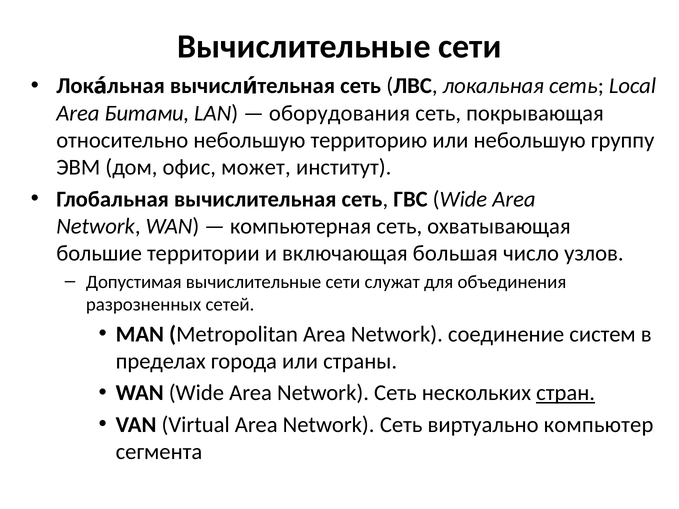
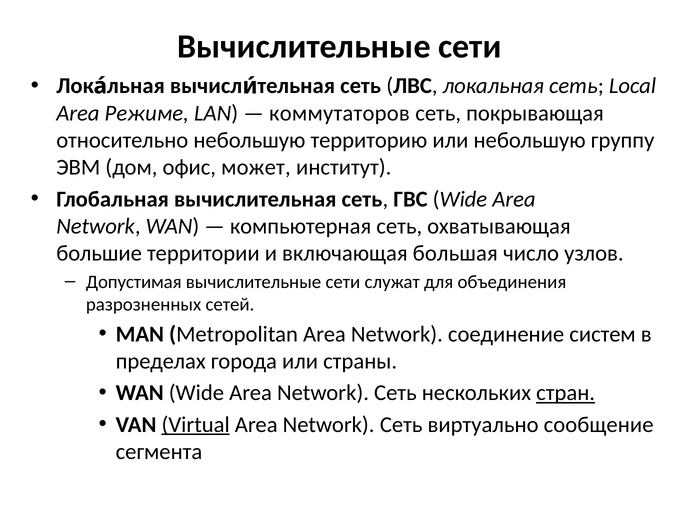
Битами: Битами -> Режиме
оборудования: оборудования -> коммутаторов
Virtual underline: none -> present
компьютер: компьютер -> сообщение
